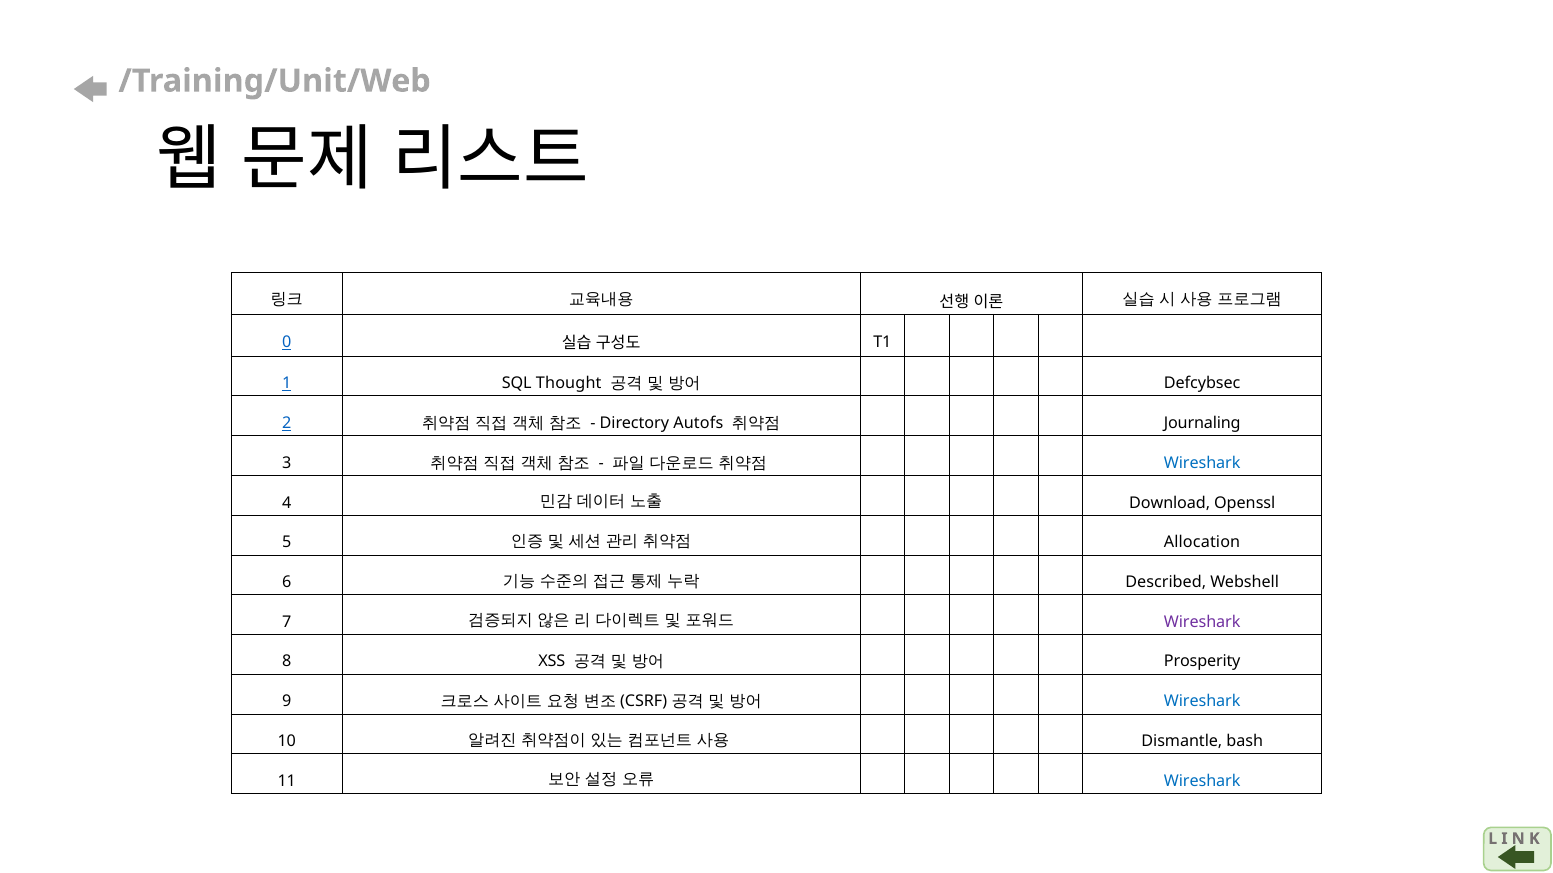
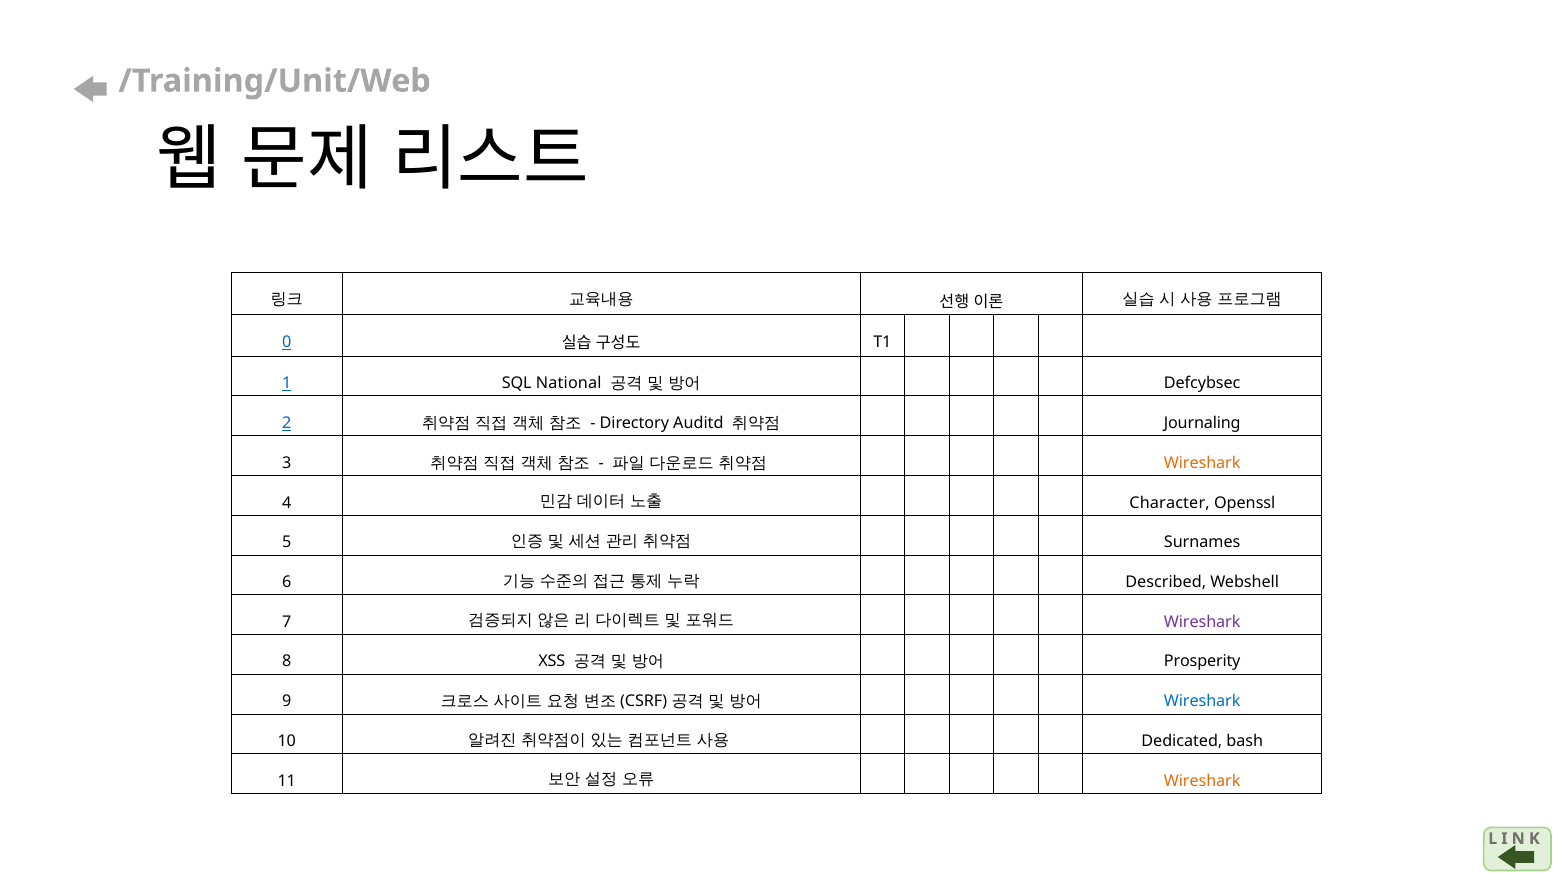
Thought: Thought -> National
Autofs: Autofs -> Auditd
Wireshark at (1202, 463) colour: blue -> orange
Download: Download -> Character
Allocation: Allocation -> Surnames
Dismantle: Dismantle -> Dedicated
Wireshark at (1202, 781) colour: blue -> orange
